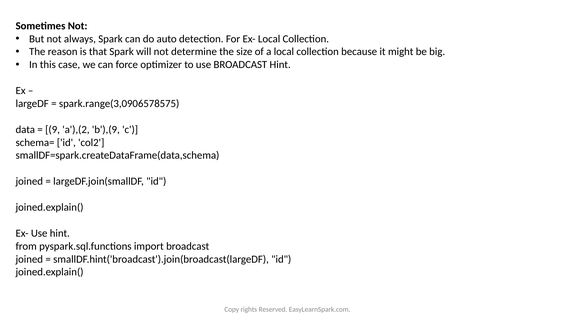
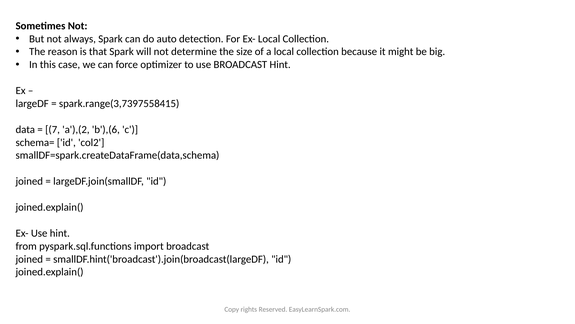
spark.range(3,0906578575: spark.range(3,0906578575 -> spark.range(3,7397558415
9: 9 -> 7
b'),(9: b'),(9 -> b'),(6
